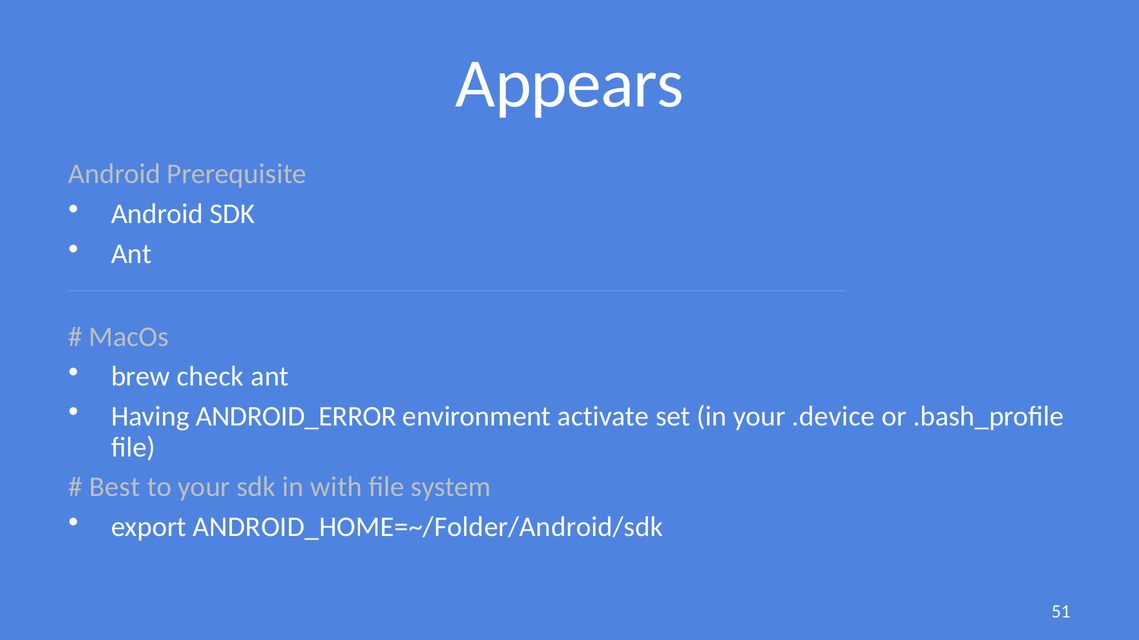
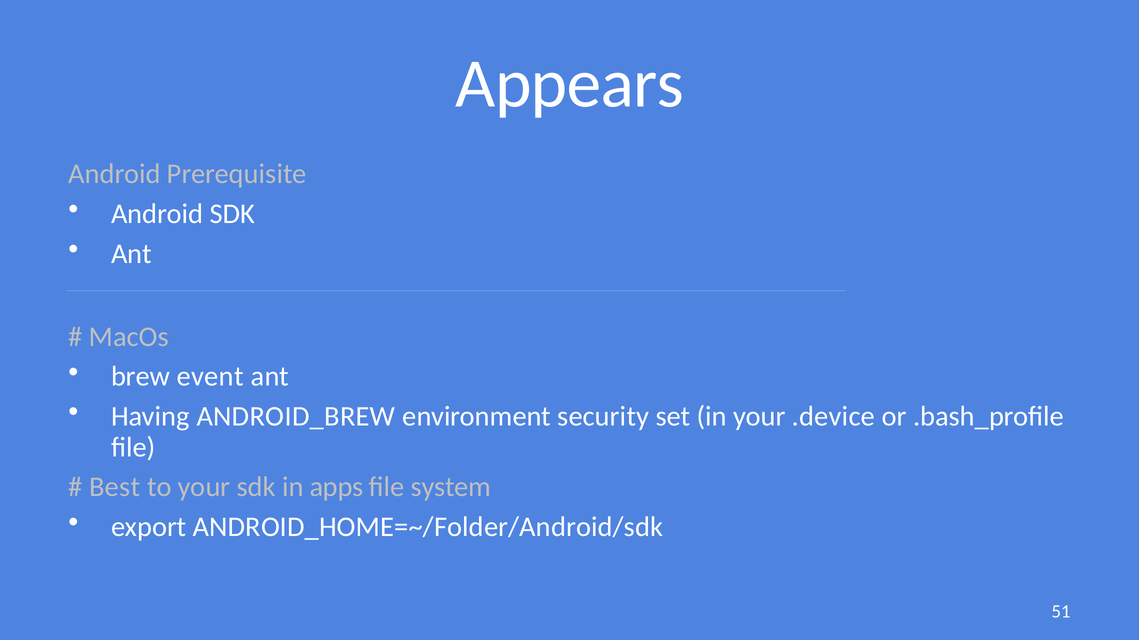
check: check -> event
ANDROID_ERROR: ANDROID_ERROR -> ANDROID_BREW
activate: activate -> security
with: with -> apps
